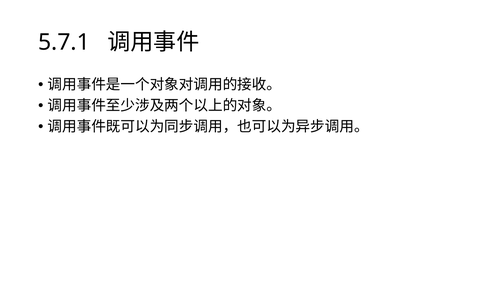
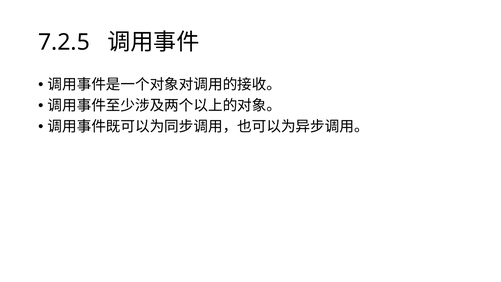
5.7.1: 5.7.1 -> 7.2.5
